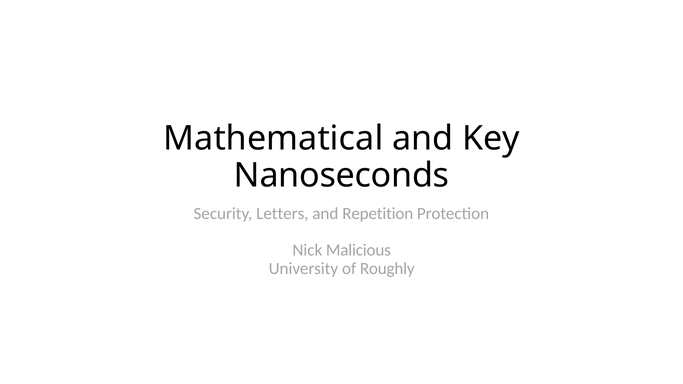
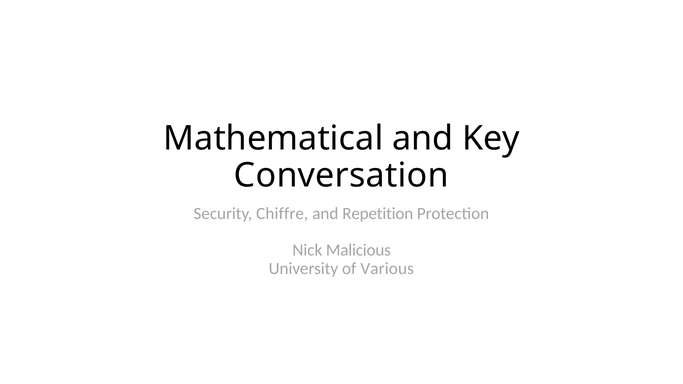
Nanoseconds: Nanoseconds -> Conversation
Letters: Letters -> Chiffre
Roughly: Roughly -> Various
